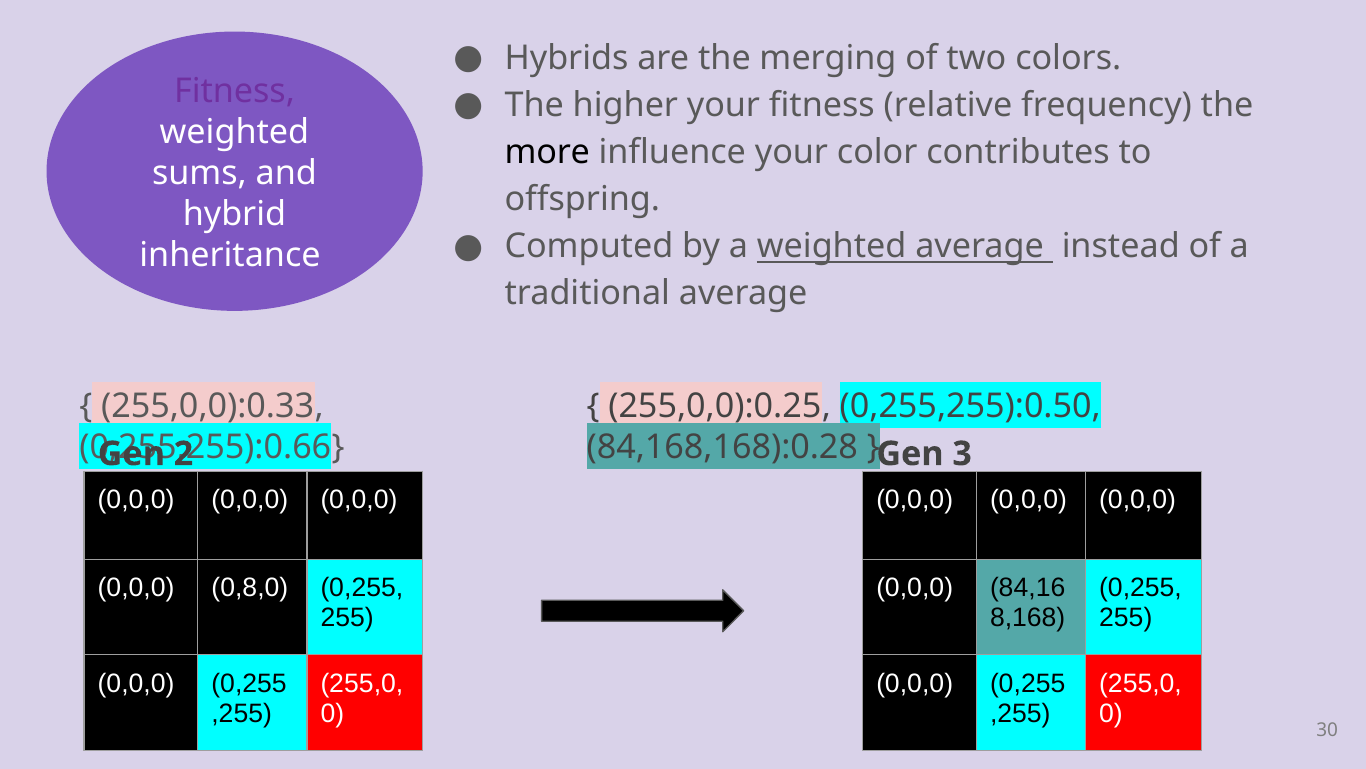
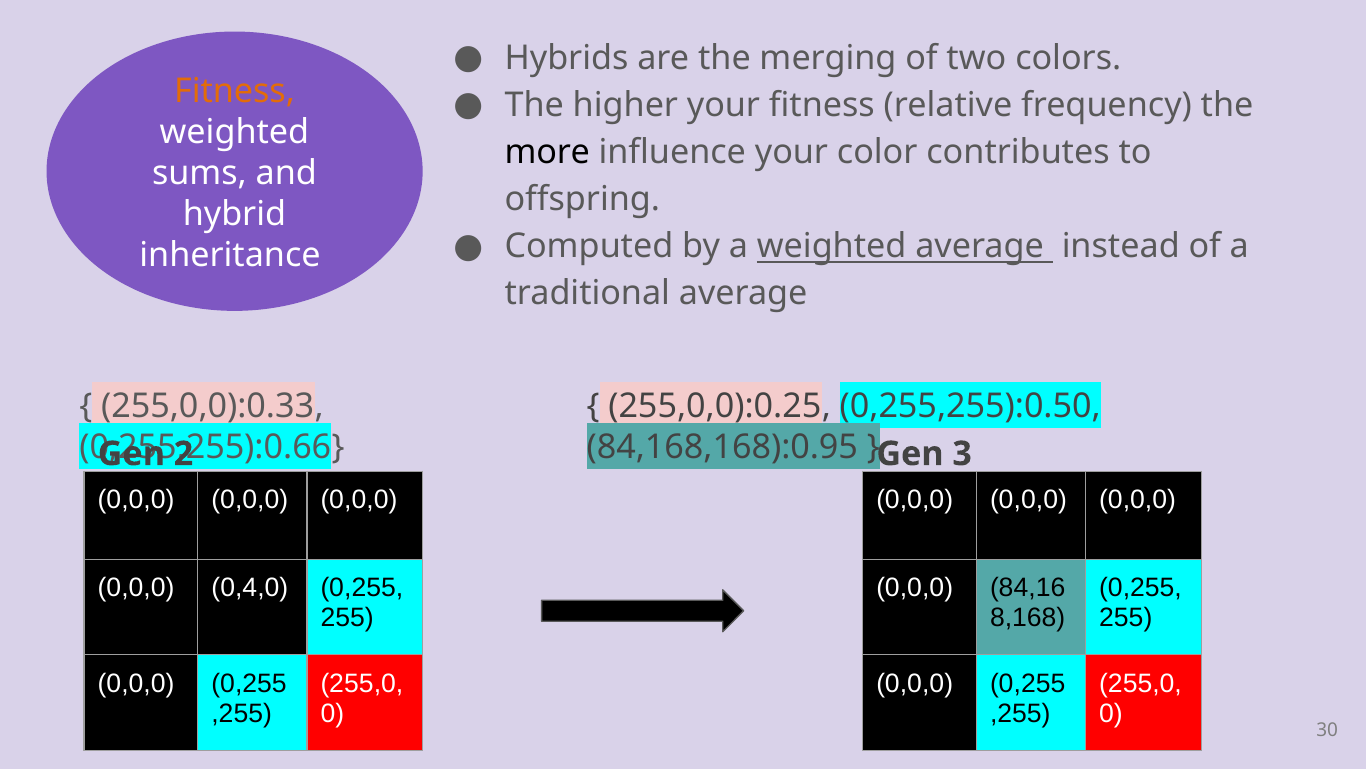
Fitness at (235, 92) colour: purple -> orange
84,168,168):0.28: 84,168,168):0.28 -> 84,168,168):0.95
0,8,0: 0,8,0 -> 0,4,0
